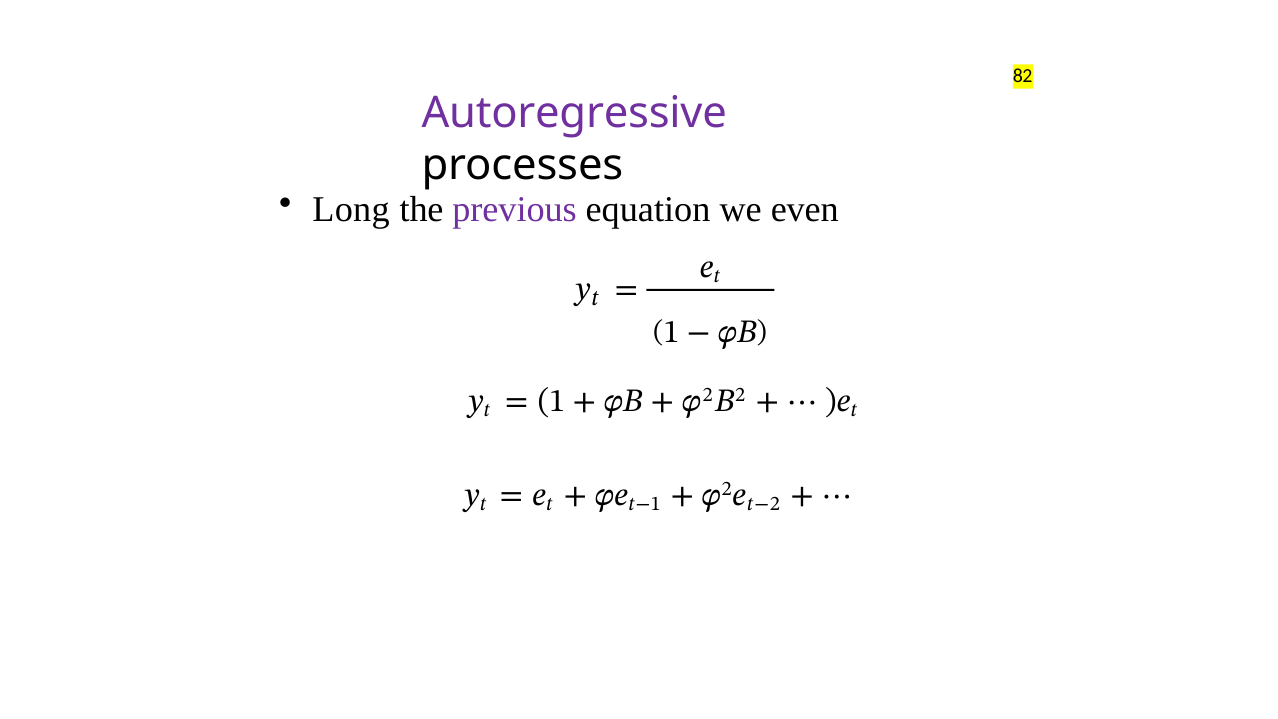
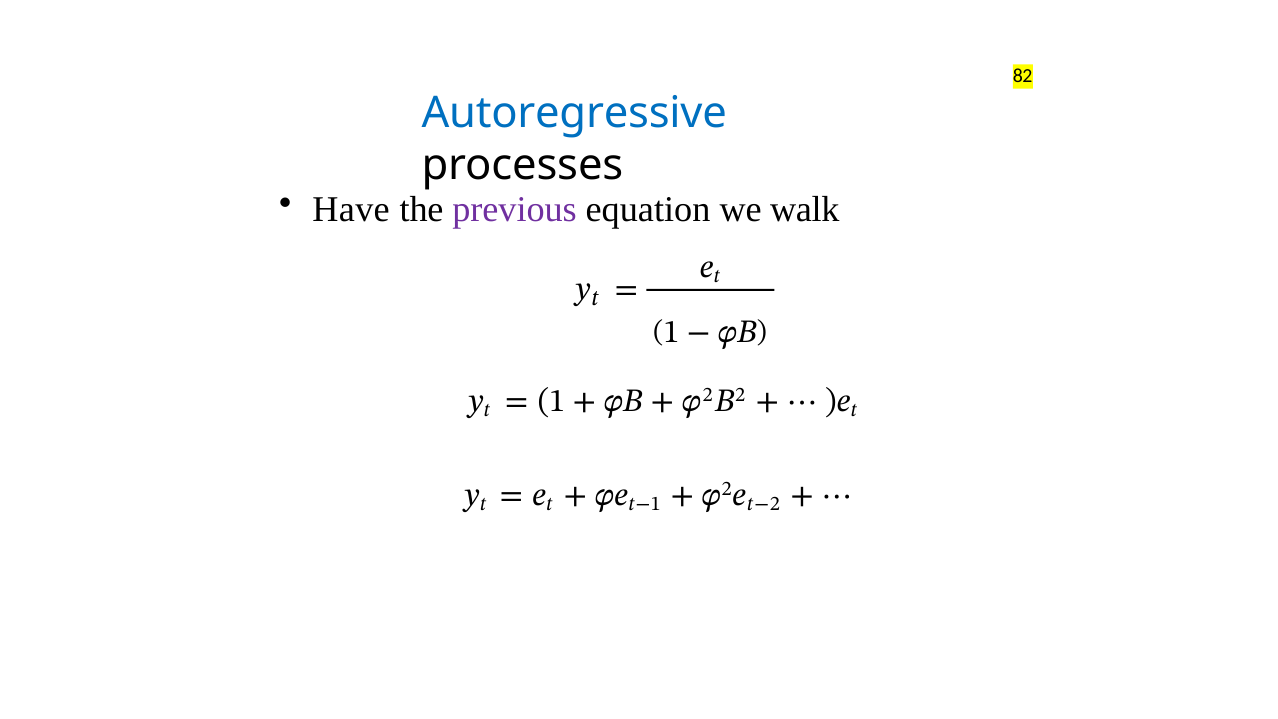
Autoregressive colour: purple -> blue
Long: Long -> Have
even: even -> walk
